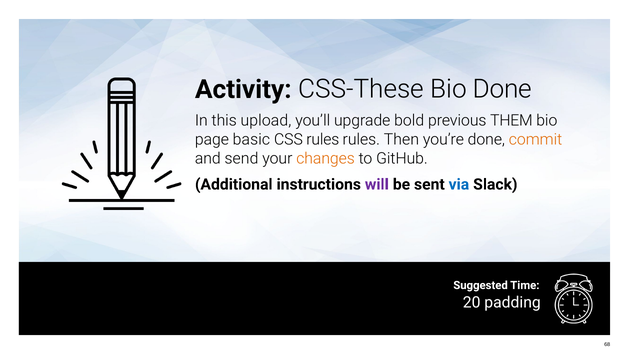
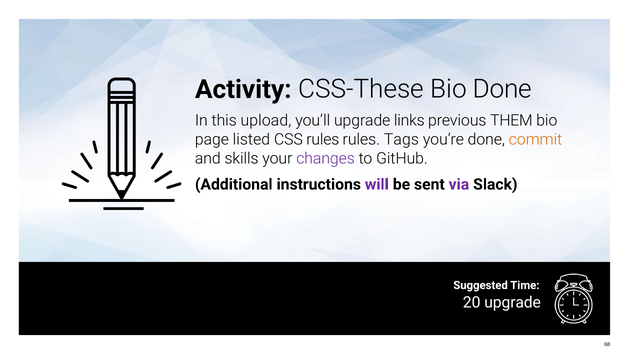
bold: bold -> links
basic: basic -> listed
Then: Then -> Tags
send: send -> skills
changes colour: orange -> purple
via colour: blue -> purple
20 padding: padding -> upgrade
